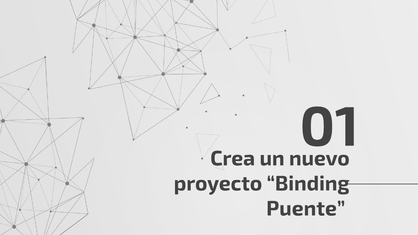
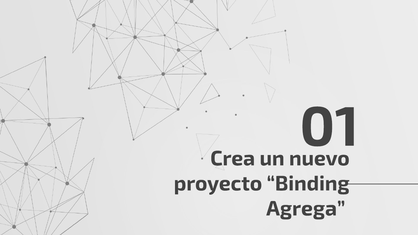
Puente: Puente -> Agrega
